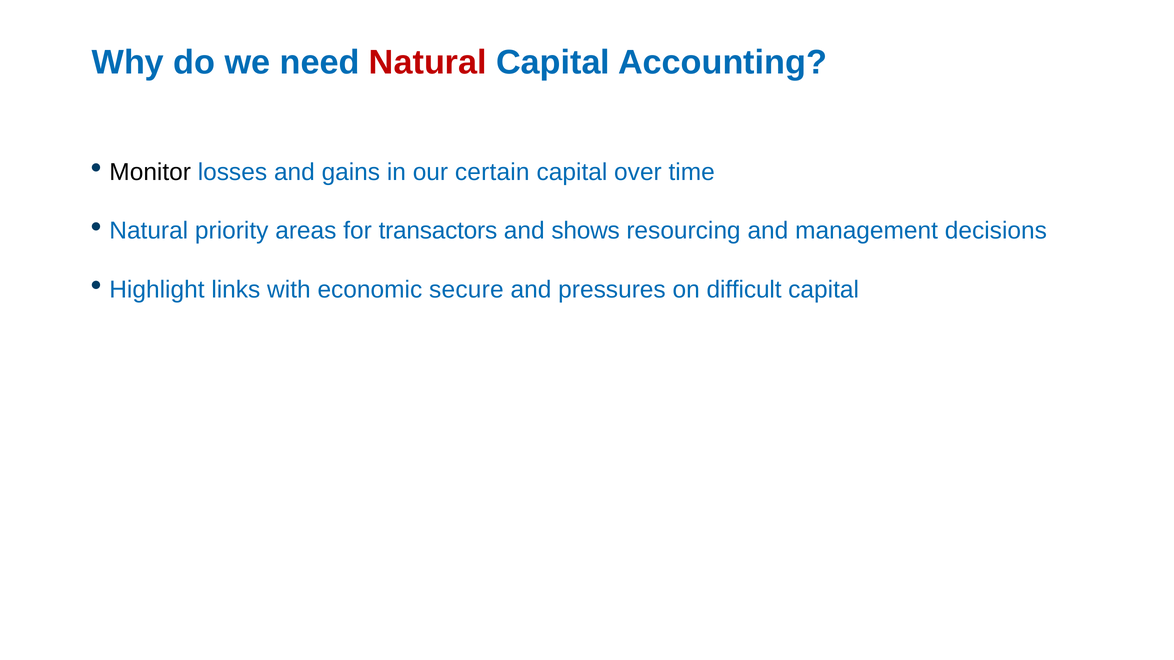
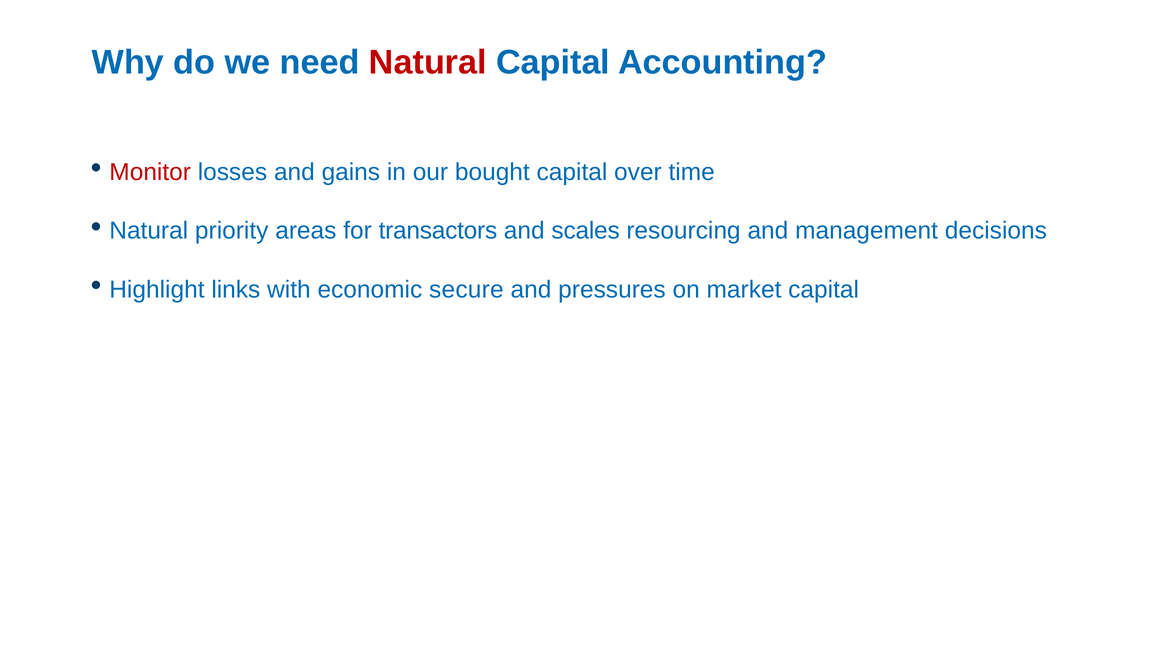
Monitor colour: black -> red
certain: certain -> bought
shows: shows -> scales
difficult: difficult -> market
